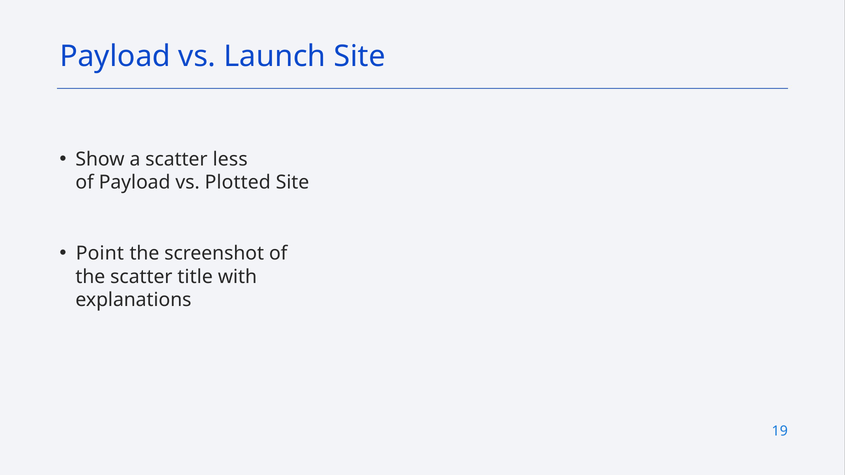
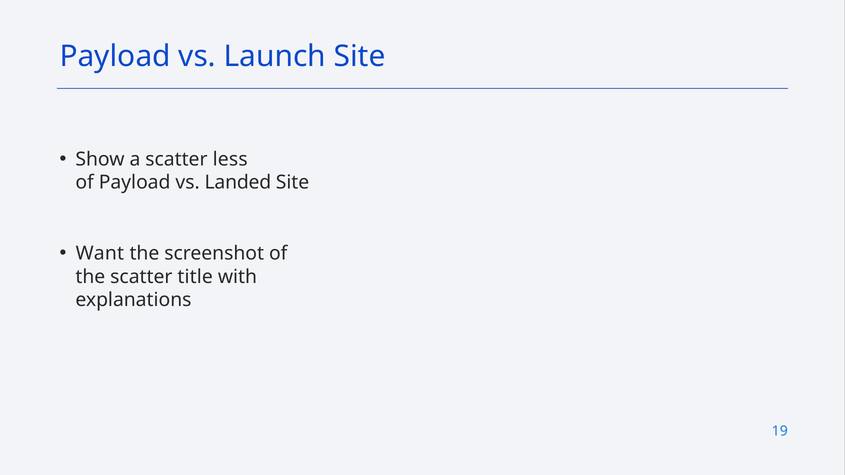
Plotted: Plotted -> Landed
Point: Point -> Want
